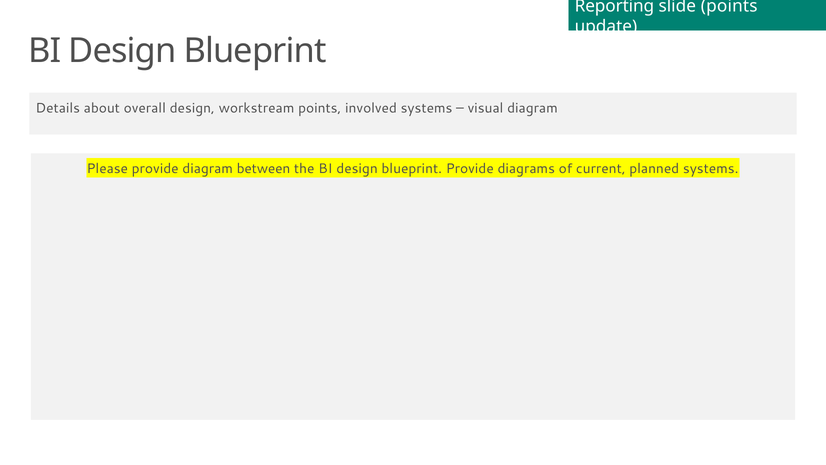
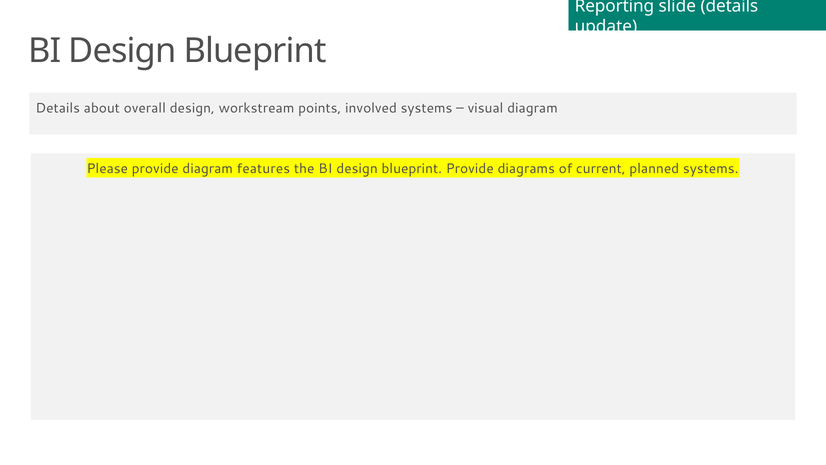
slide points: points -> details
between: between -> features
